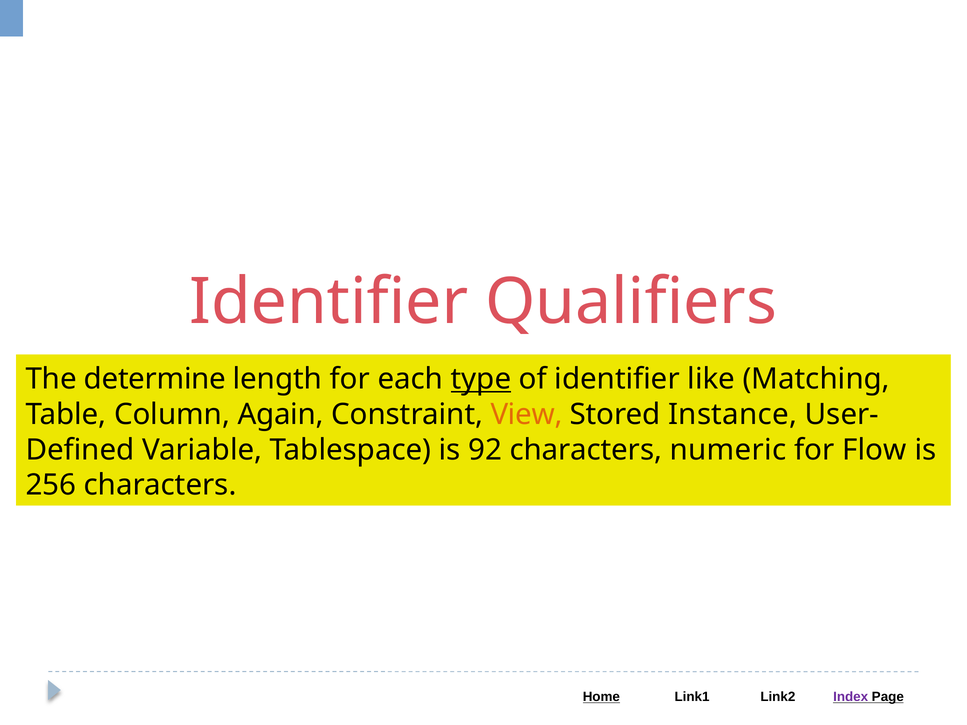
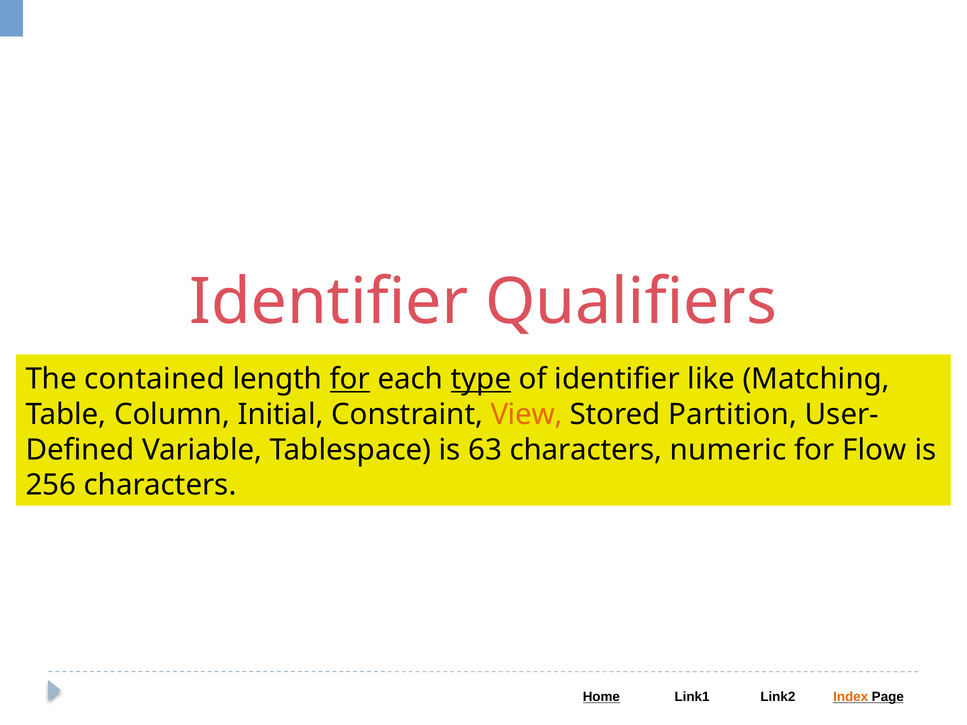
determine: determine -> contained
for at (350, 379) underline: none -> present
Again: Again -> Initial
Instance: Instance -> Partition
92: 92 -> 63
Index colour: purple -> orange
